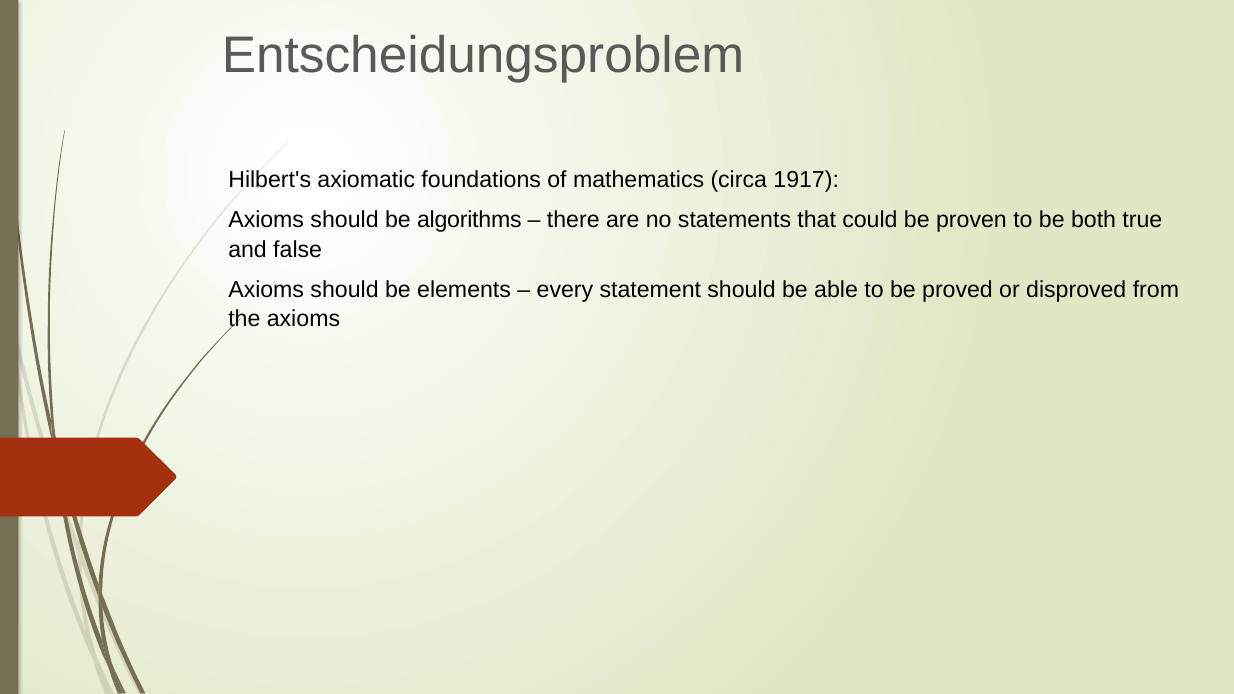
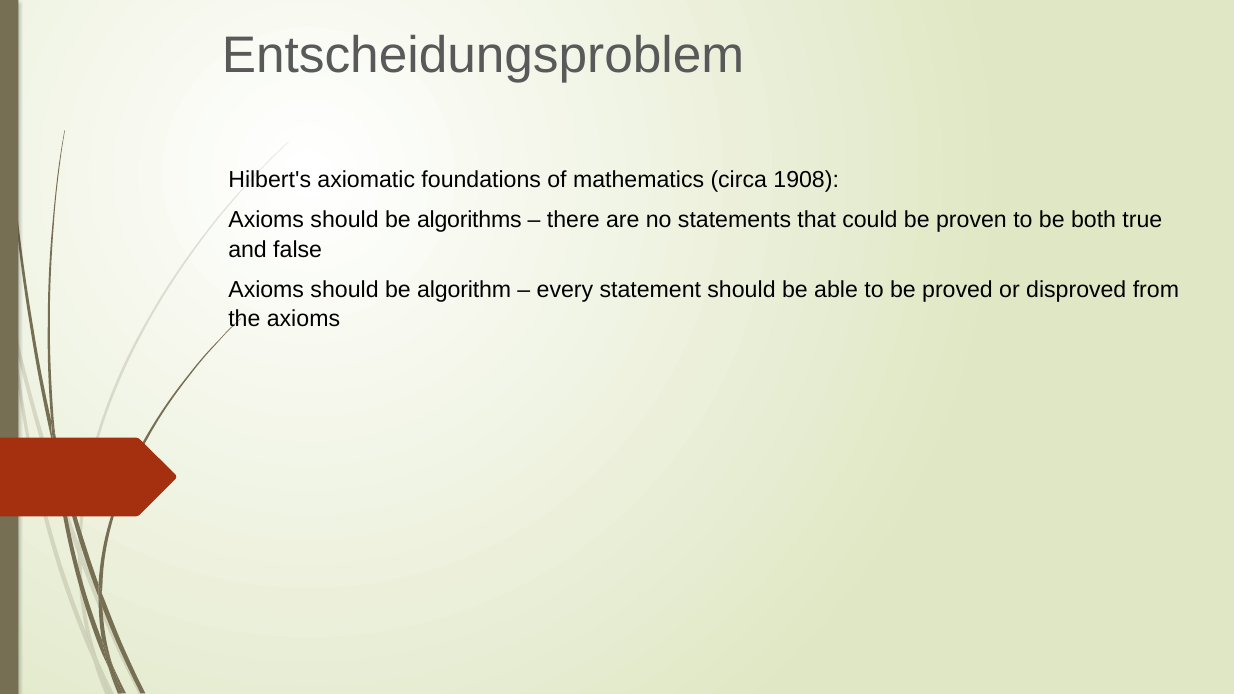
1917: 1917 -> 1908
elements: elements -> algorithm
